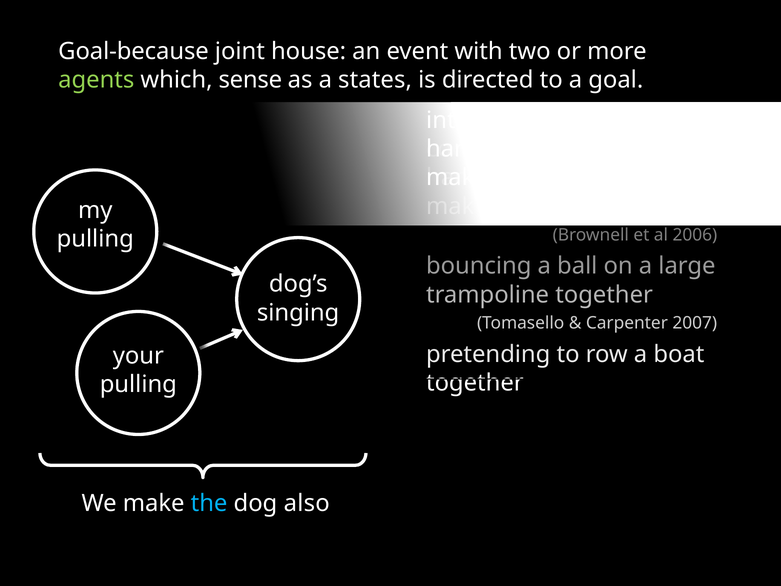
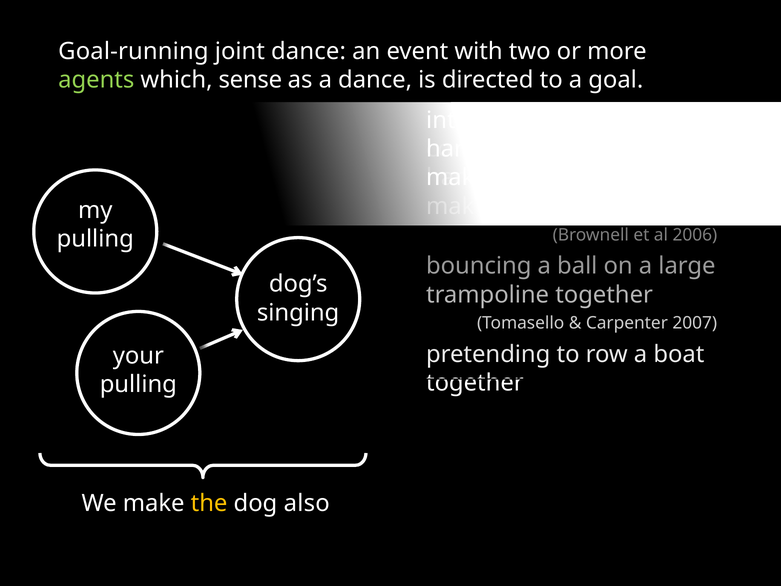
Goal-because: Goal-because -> Goal-running
joint house: house -> dance
a states: states -> dance
the at (209, 503) colour: light blue -> yellow
